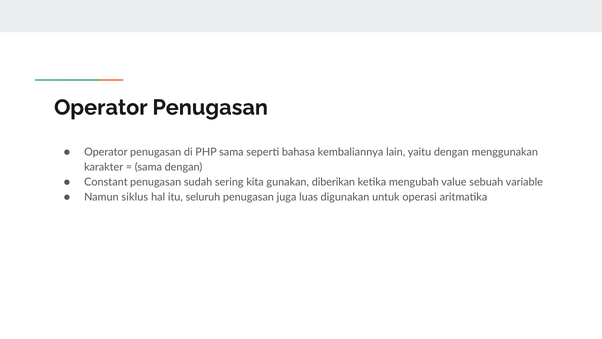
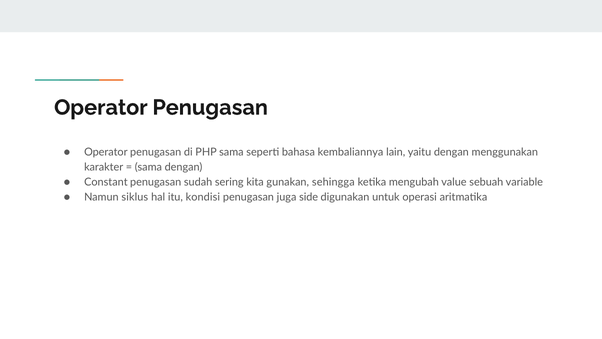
diberikan: diberikan -> sehingga
seluruh: seluruh -> kondisi
luas: luas -> side
